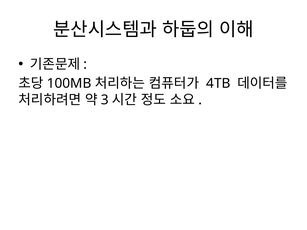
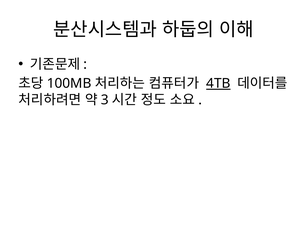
4TB underline: none -> present
